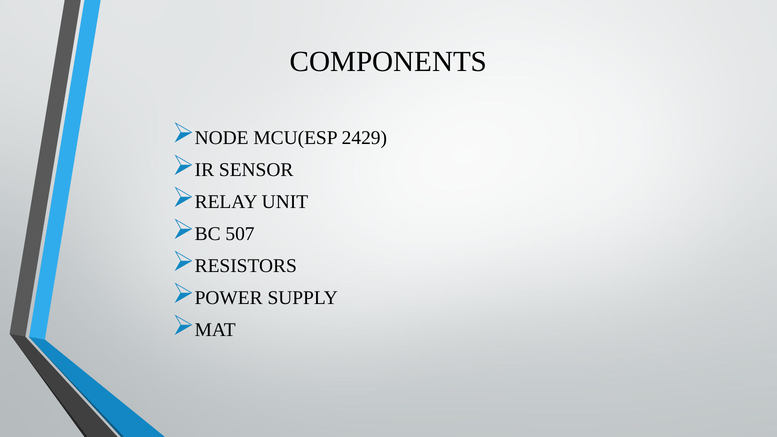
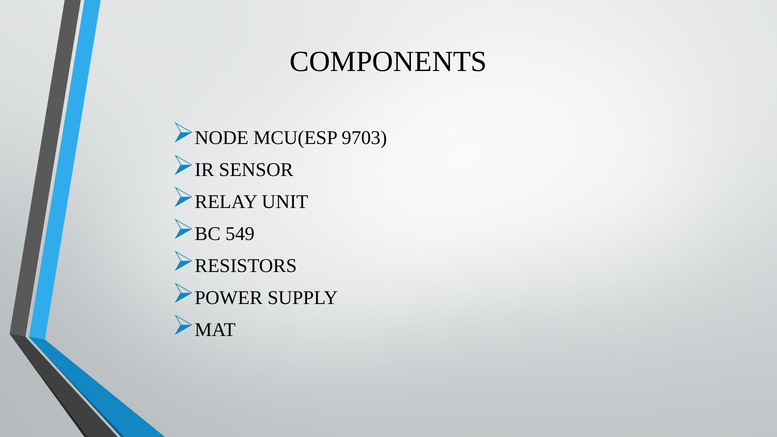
2429: 2429 -> 9703
507: 507 -> 549
